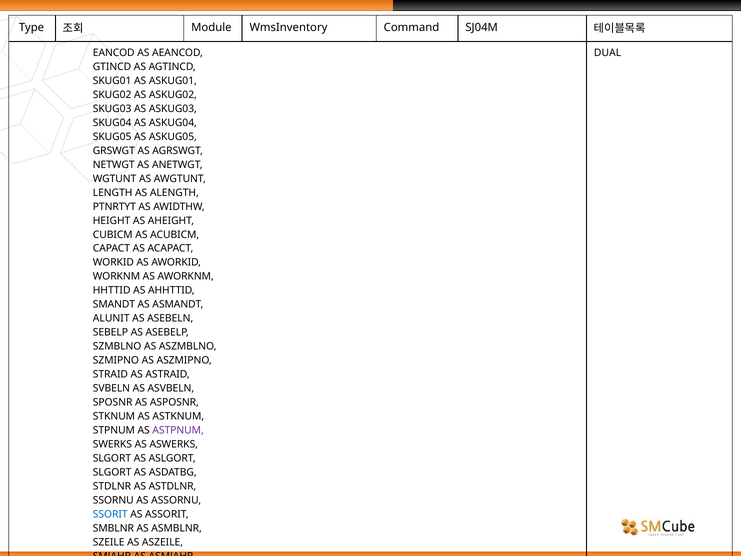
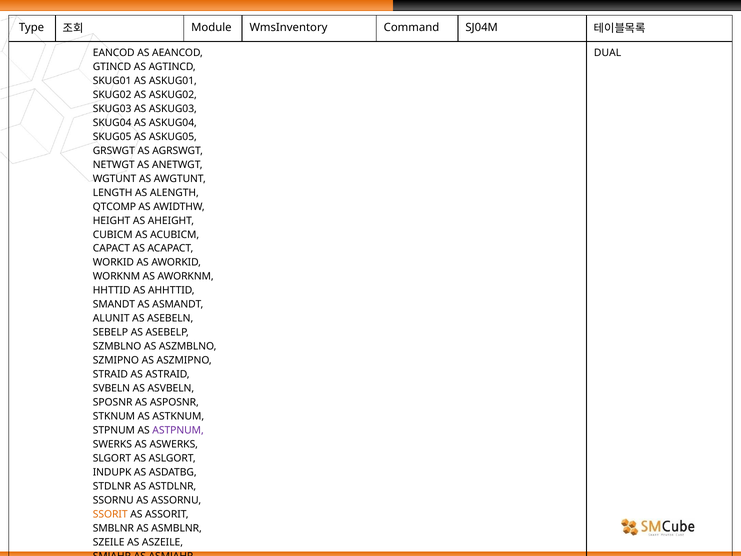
PTNRTYT: PTNRTYT -> QTCOMP
SLGORT at (112, 472): SLGORT -> INDUPK
SSORIT colour: blue -> orange
